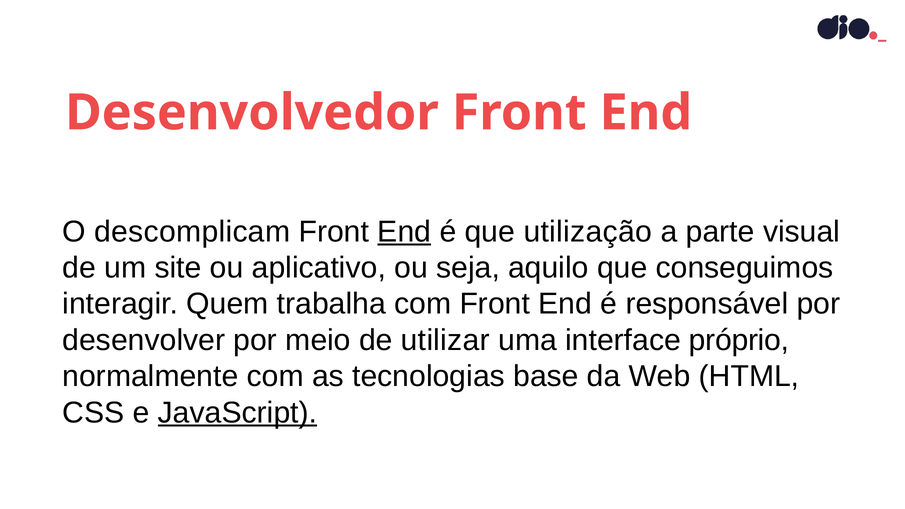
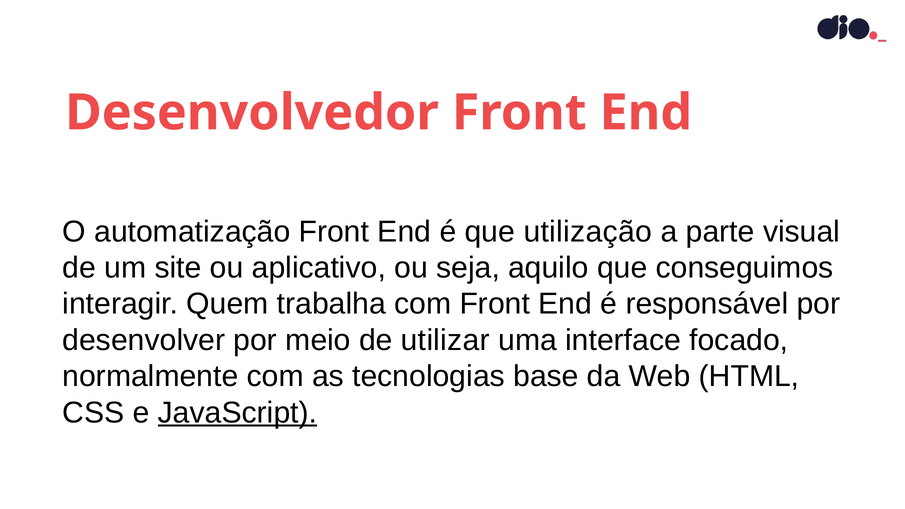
descomplicam: descomplicam -> automatização
End at (404, 232) underline: present -> none
próprio: próprio -> focado
